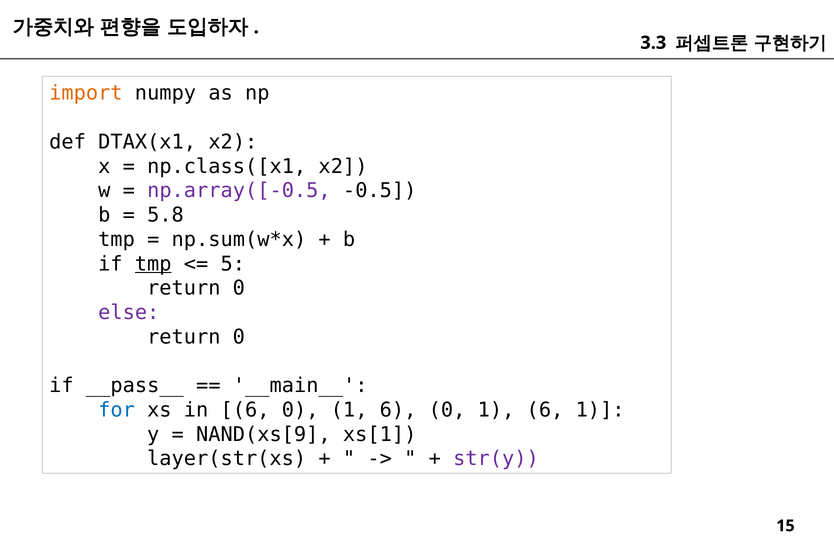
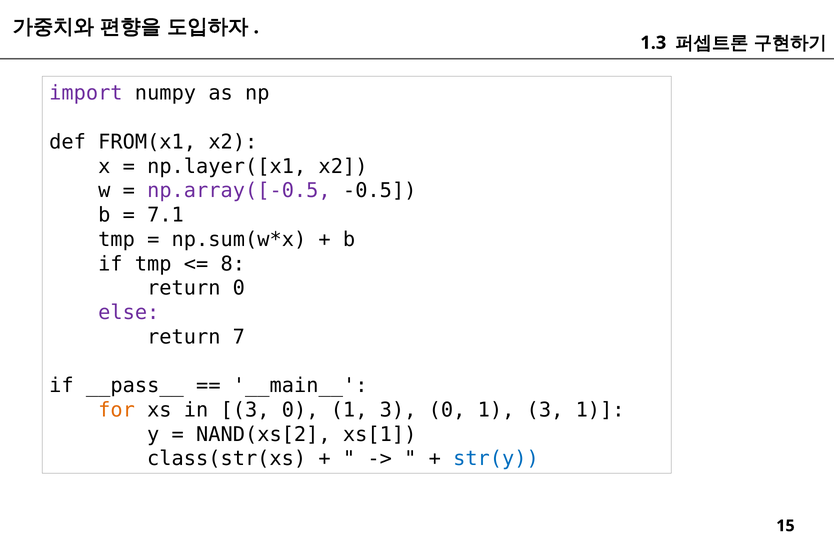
3.3: 3.3 -> 1.3
import colour: orange -> purple
DTAX(x1: DTAX(x1 -> FROM(x1
np.class([x1: np.class([x1 -> np.layer([x1
5.8: 5.8 -> 7.1
tmp at (153, 264) underline: present -> none
5: 5 -> 8
0 at (239, 337): 0 -> 7
for colour: blue -> orange
in 6: 6 -> 3
6 at (398, 410): 6 -> 3
6 at (545, 410): 6 -> 3
NAND(xs[9: NAND(xs[9 -> NAND(xs[2
layer(str(xs: layer(str(xs -> class(str(xs
str(y colour: purple -> blue
